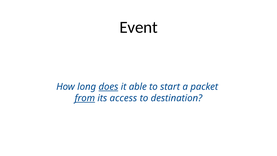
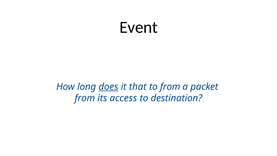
able: able -> that
to start: start -> from
from at (85, 98) underline: present -> none
